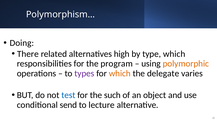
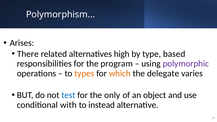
Doing: Doing -> Arises
type which: which -> based
polymorphic colour: orange -> purple
types colour: purple -> orange
such: such -> only
send: send -> with
lecture: lecture -> instead
